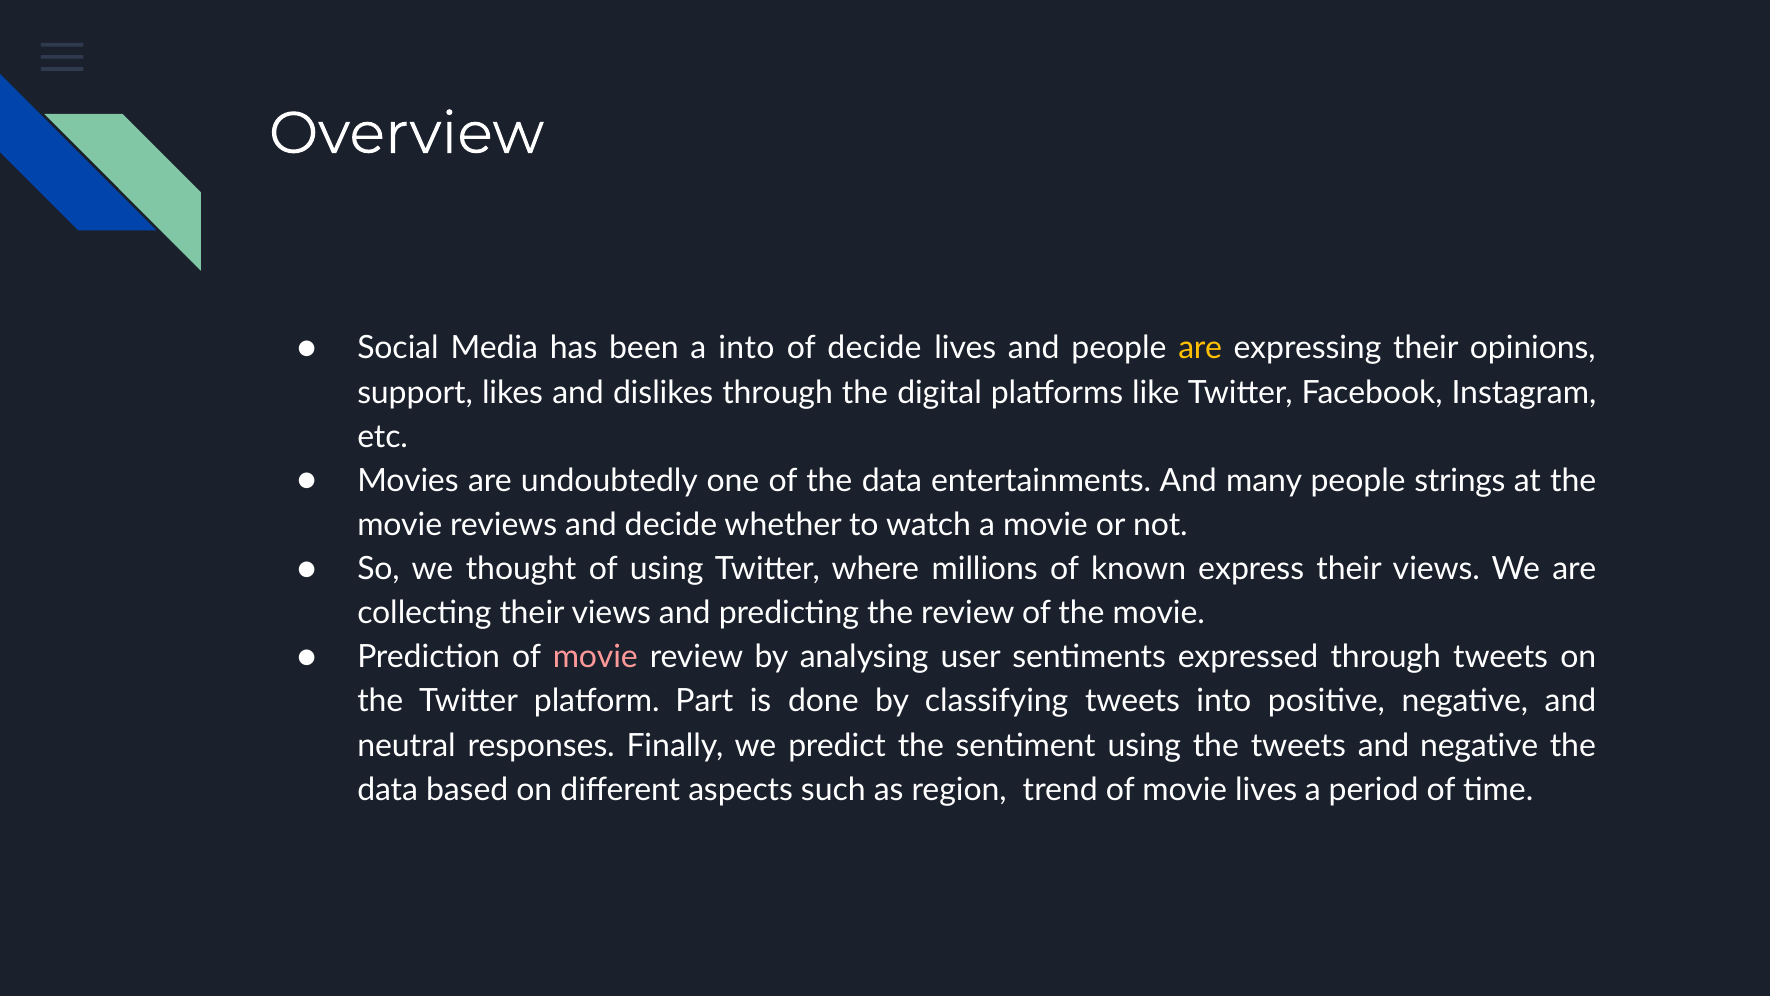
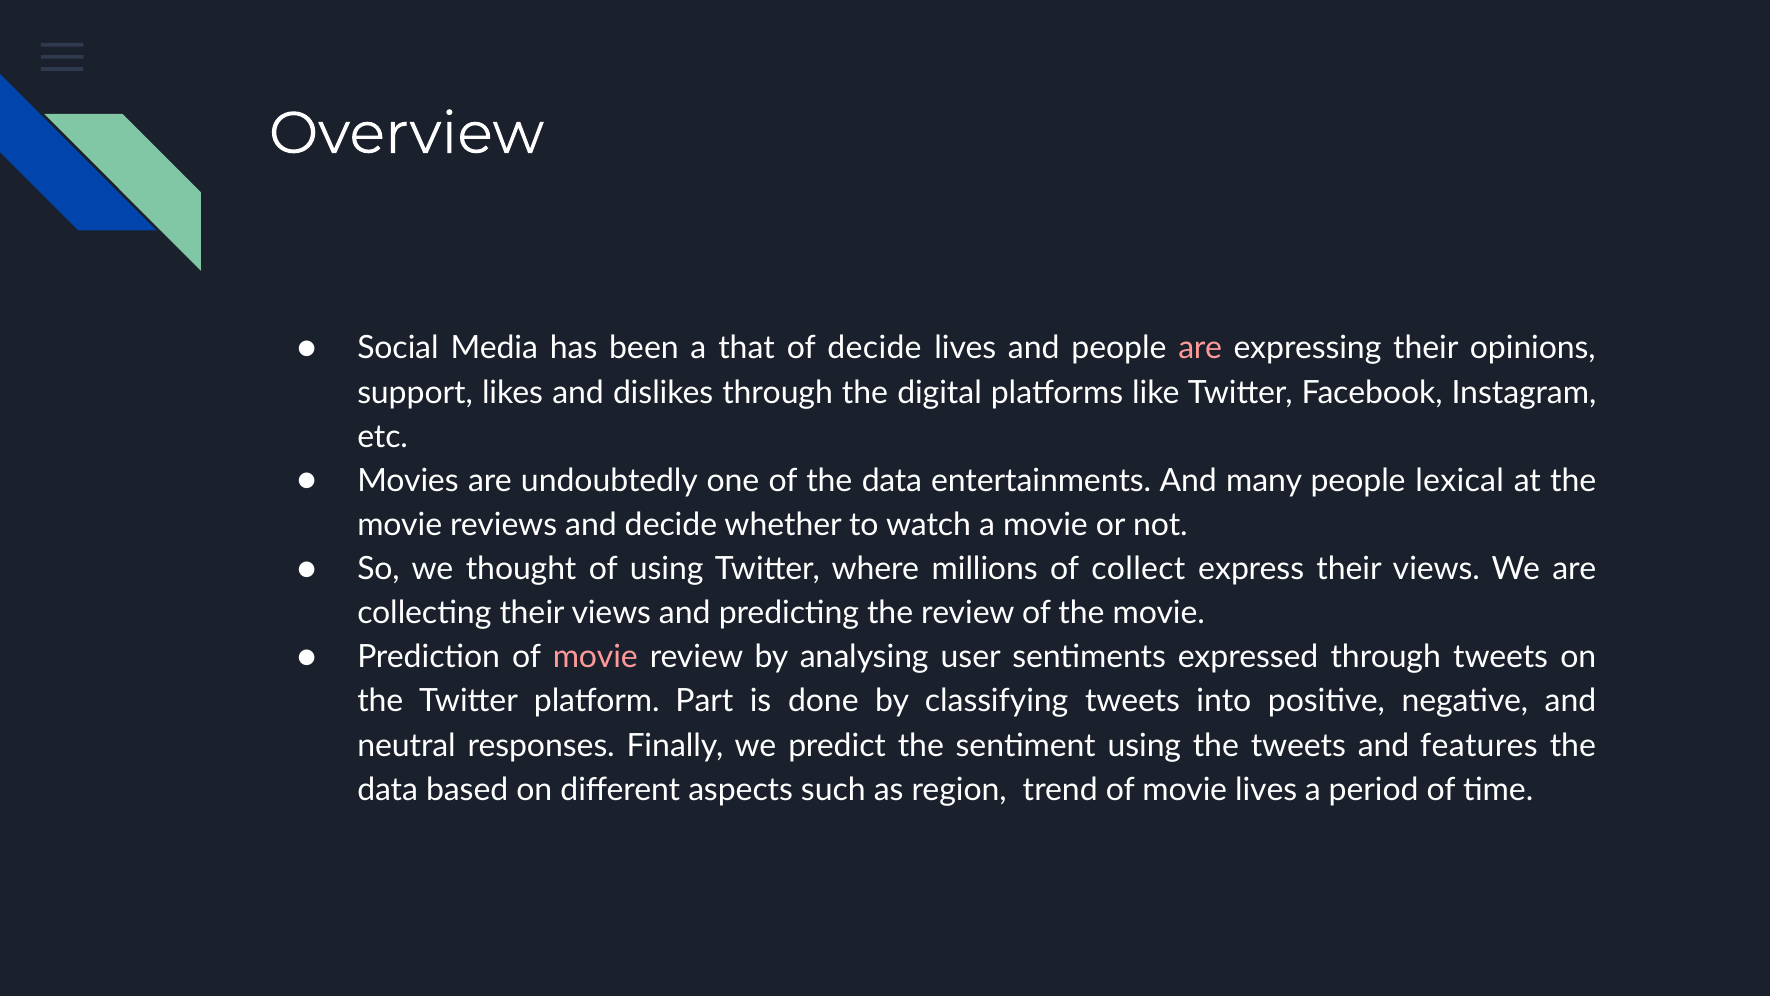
a into: into -> that
are at (1200, 348) colour: yellow -> pink
strings: strings -> lexical
known: known -> collect
and negative: negative -> features
